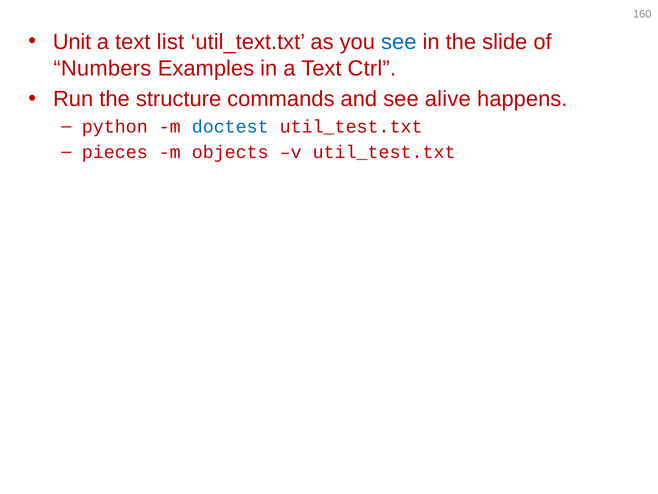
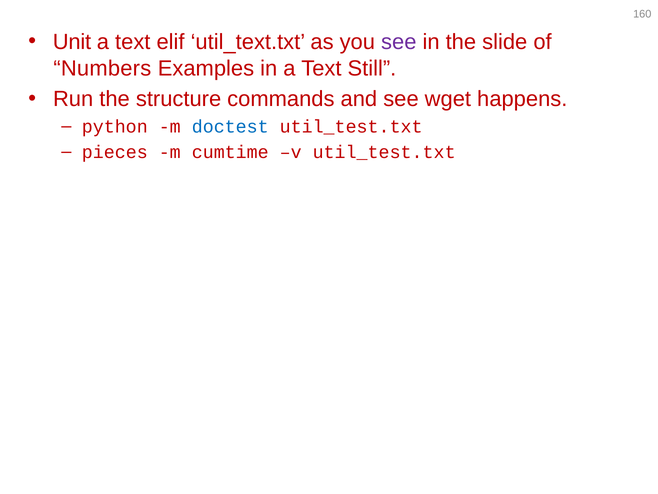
list: list -> elif
see at (399, 42) colour: blue -> purple
Ctrl: Ctrl -> Still
alive: alive -> wget
objects: objects -> cumtime
